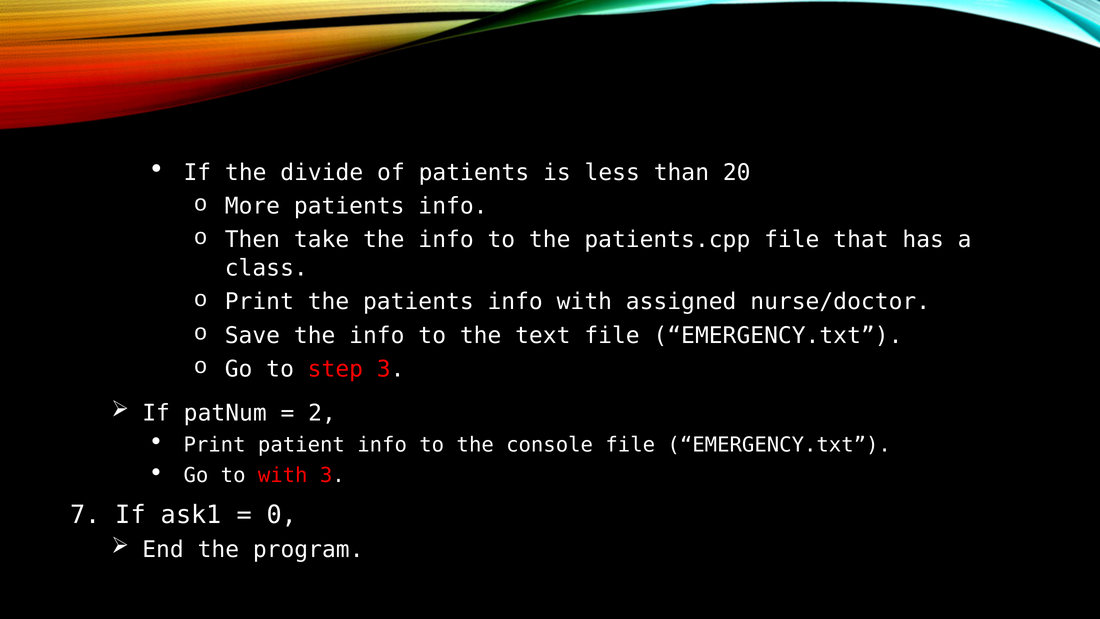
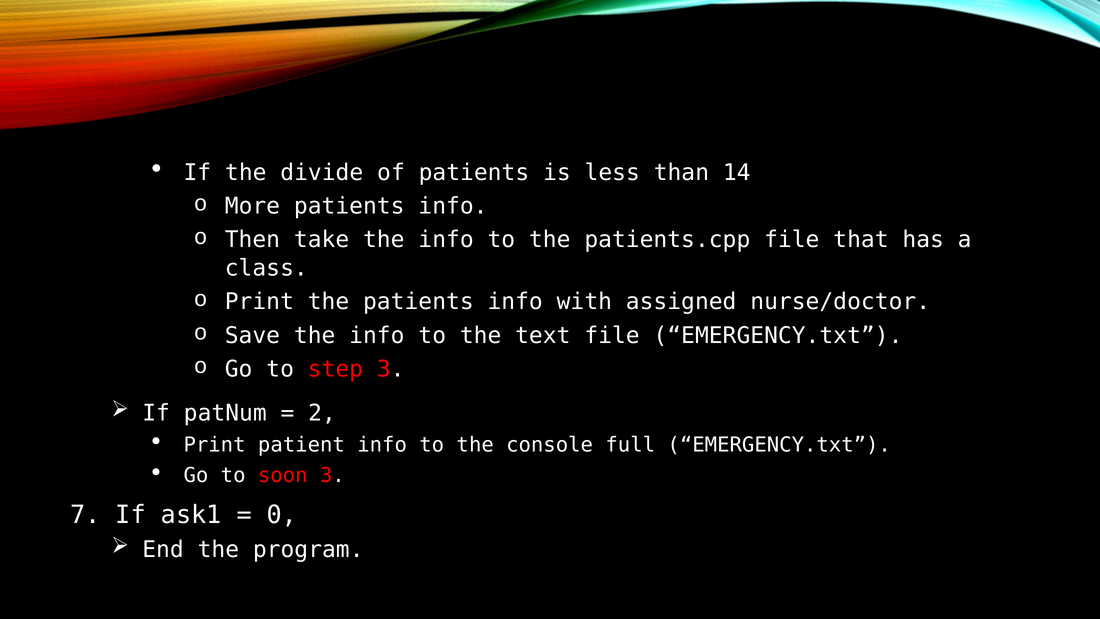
20: 20 -> 14
console file: file -> full
to with: with -> soon
